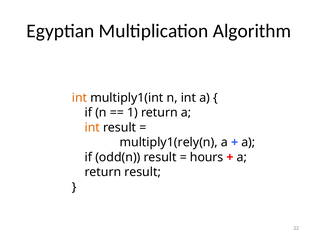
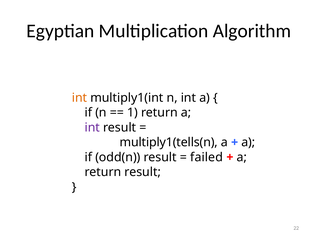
int at (92, 127) colour: orange -> purple
multiply1(rely(n: multiply1(rely(n -> multiply1(tells(n
hours: hours -> failed
